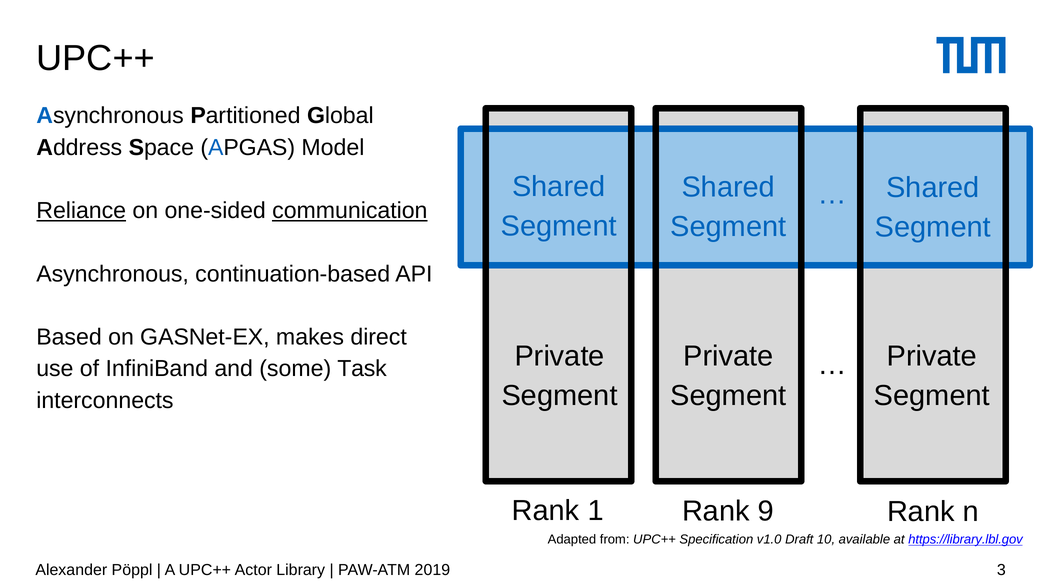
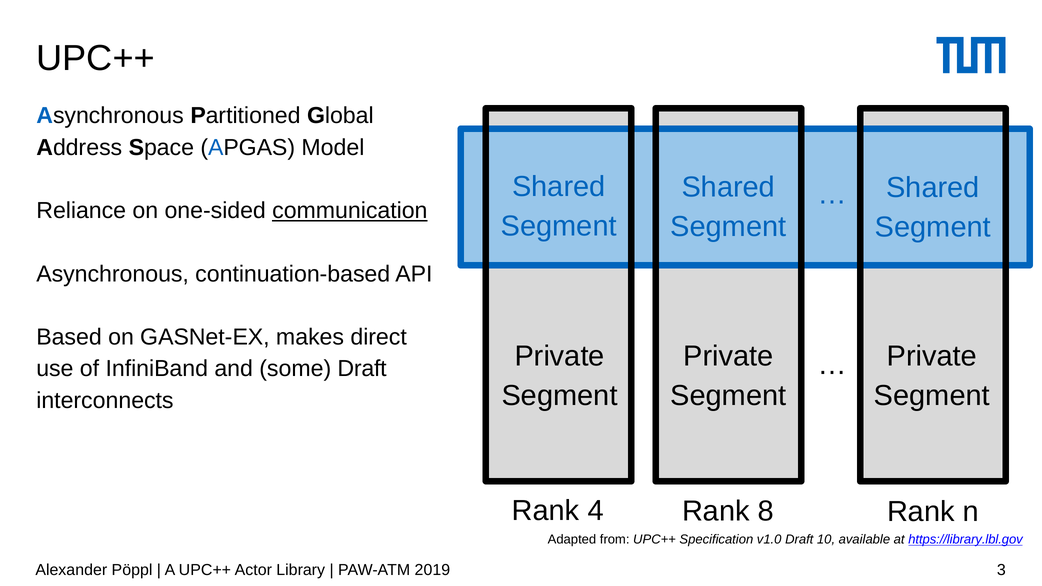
Reliance underline: present -> none
some Task: Task -> Draft
1: 1 -> 4
9: 9 -> 8
